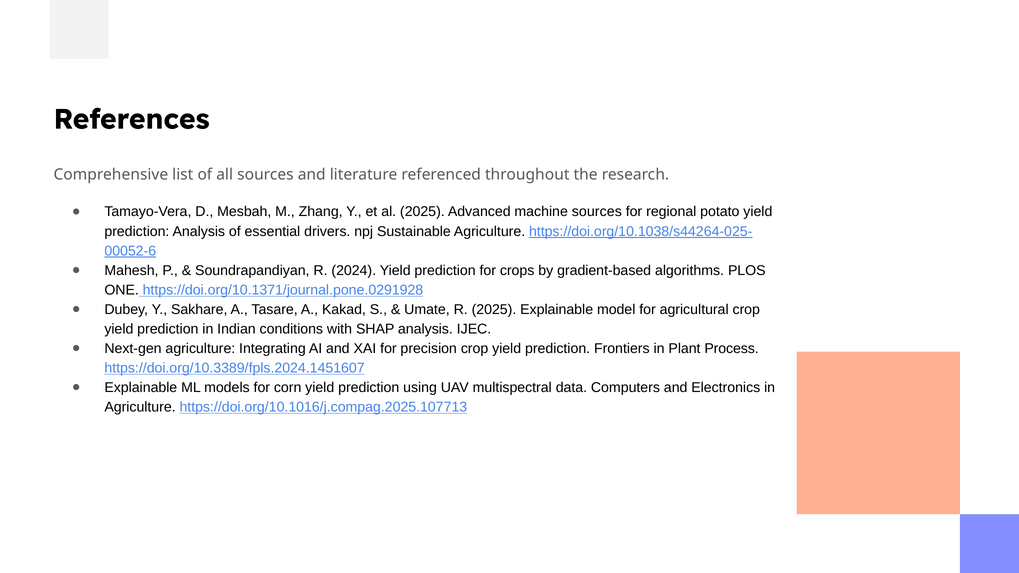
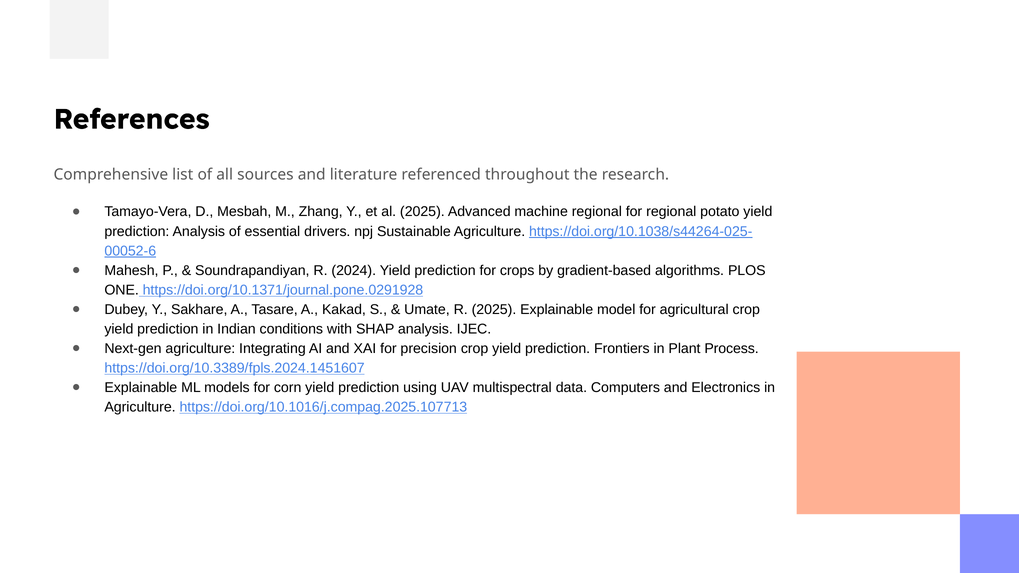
machine sources: sources -> regional
